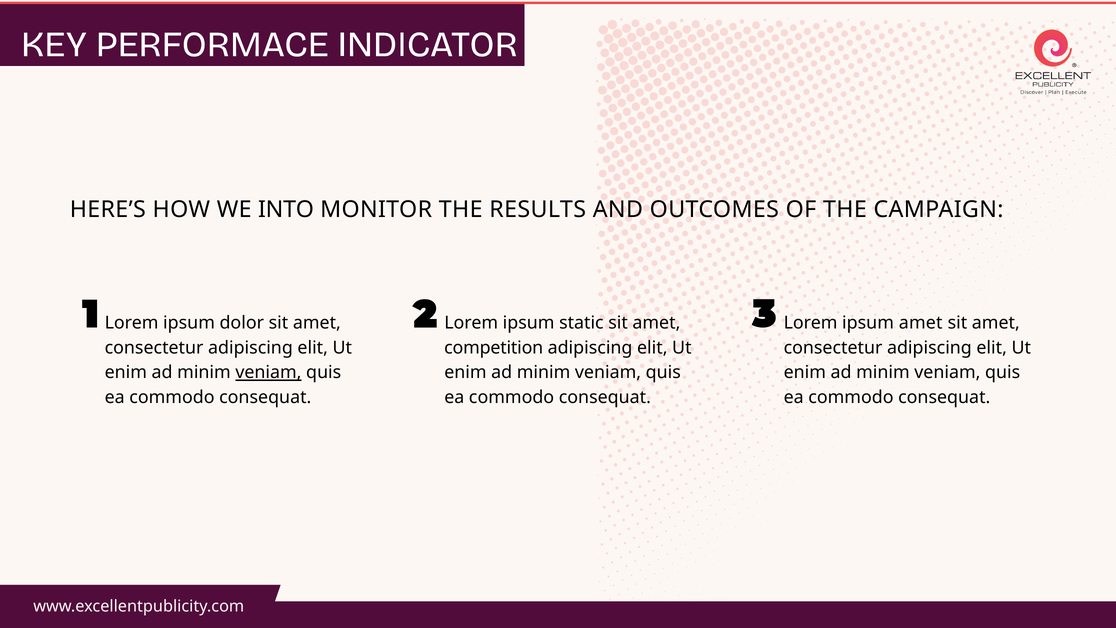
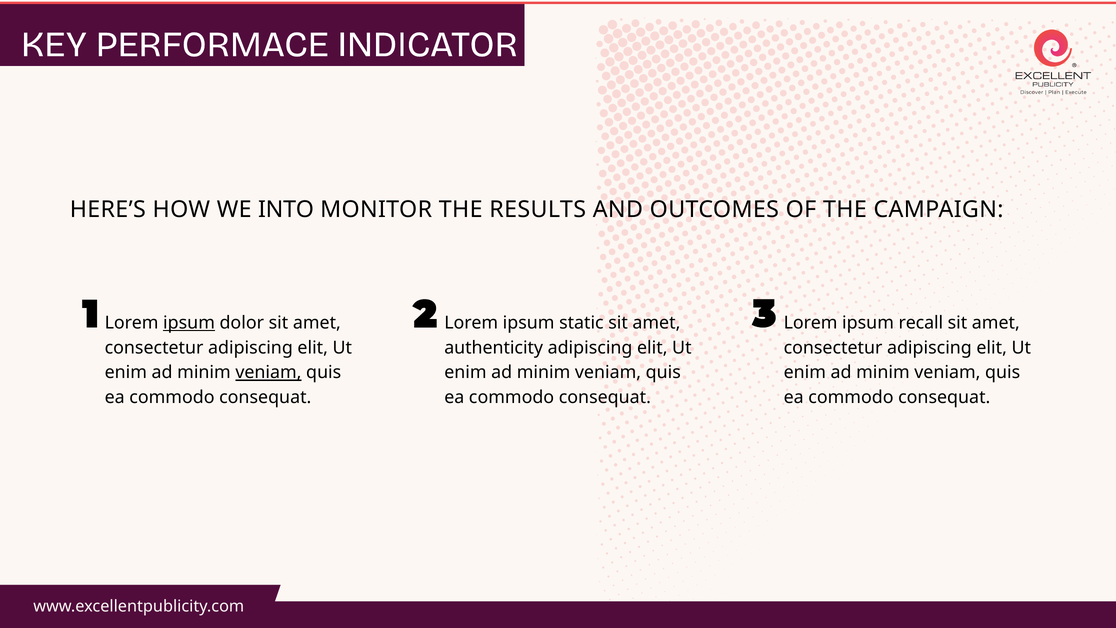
ipsum at (189, 323) underline: none -> present
ipsum amet: amet -> recall
competition: competition -> authenticity
